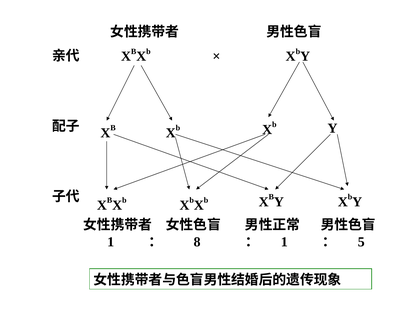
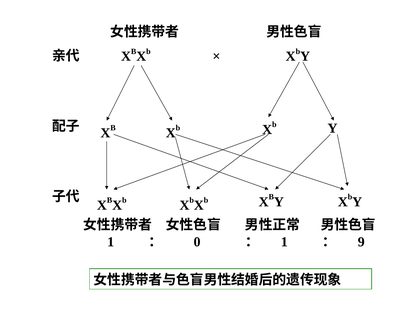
8: 8 -> 0
5: 5 -> 9
